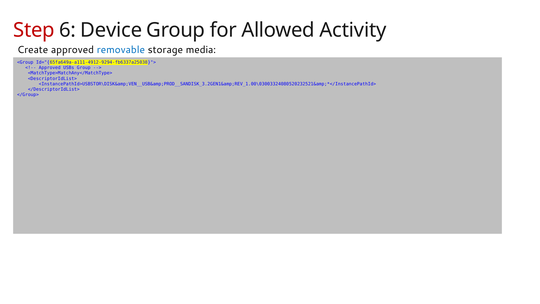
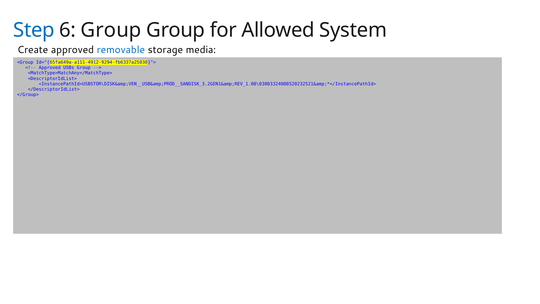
Step colour: red -> blue
6 Device: Device -> Group
Activity: Activity -> System
